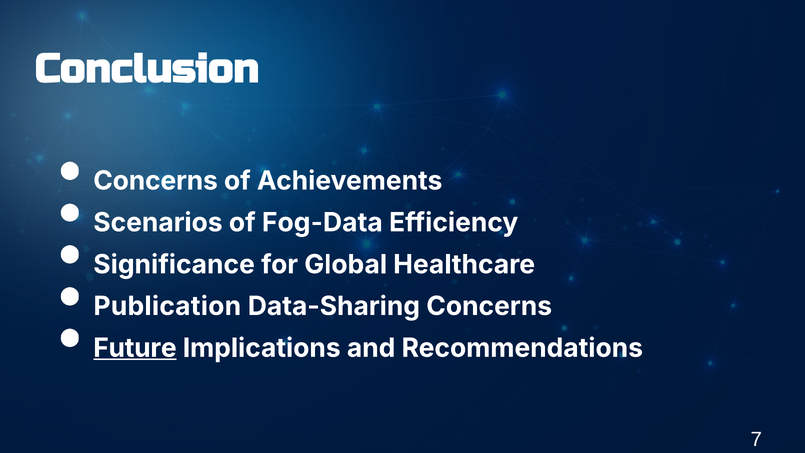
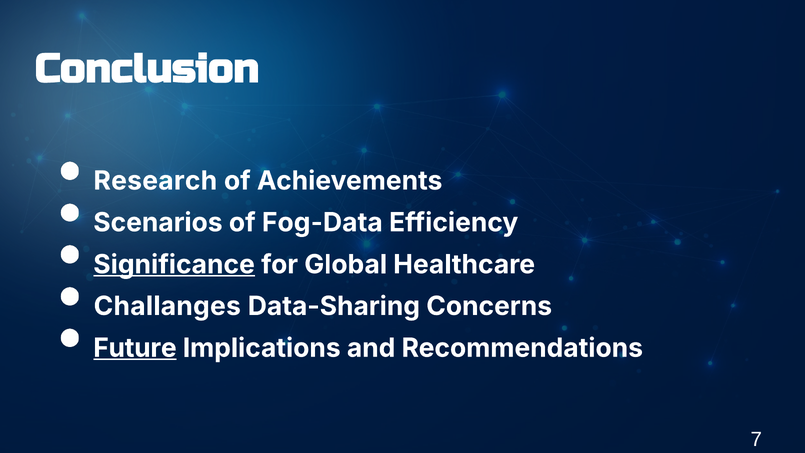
Concerns at (156, 181): Concerns -> Research
Significance underline: none -> present
Publication: Publication -> Challanges
